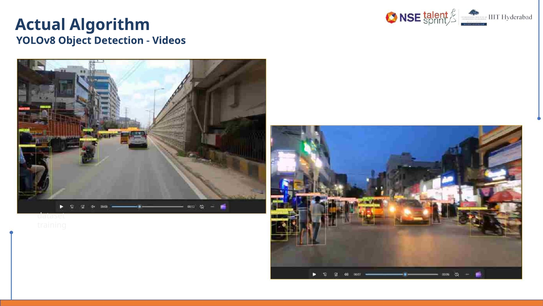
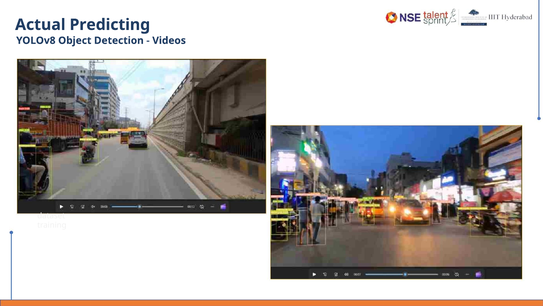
Algorithm: Algorithm -> Predicting
